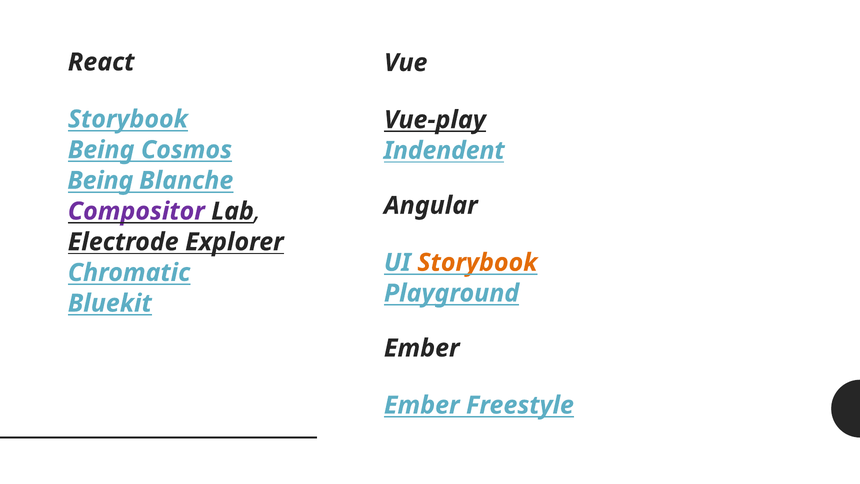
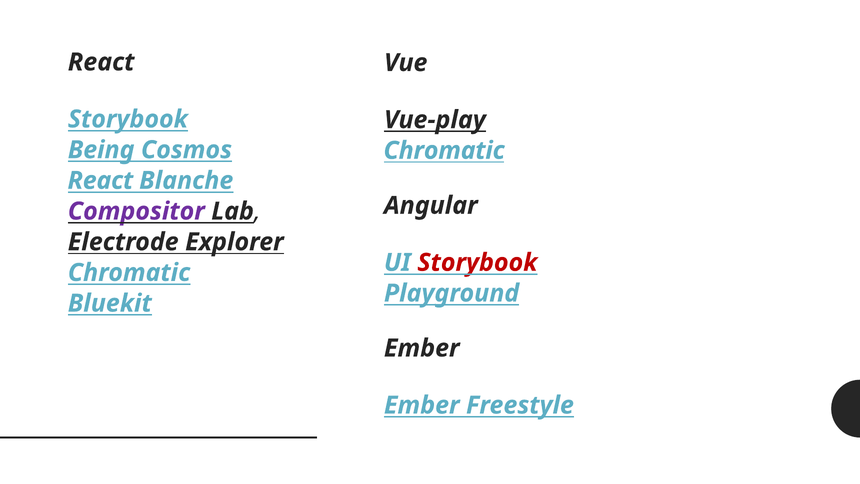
Indendent at (444, 150): Indendent -> Chromatic
Being at (100, 180): Being -> React
Storybook at (477, 262) colour: orange -> red
